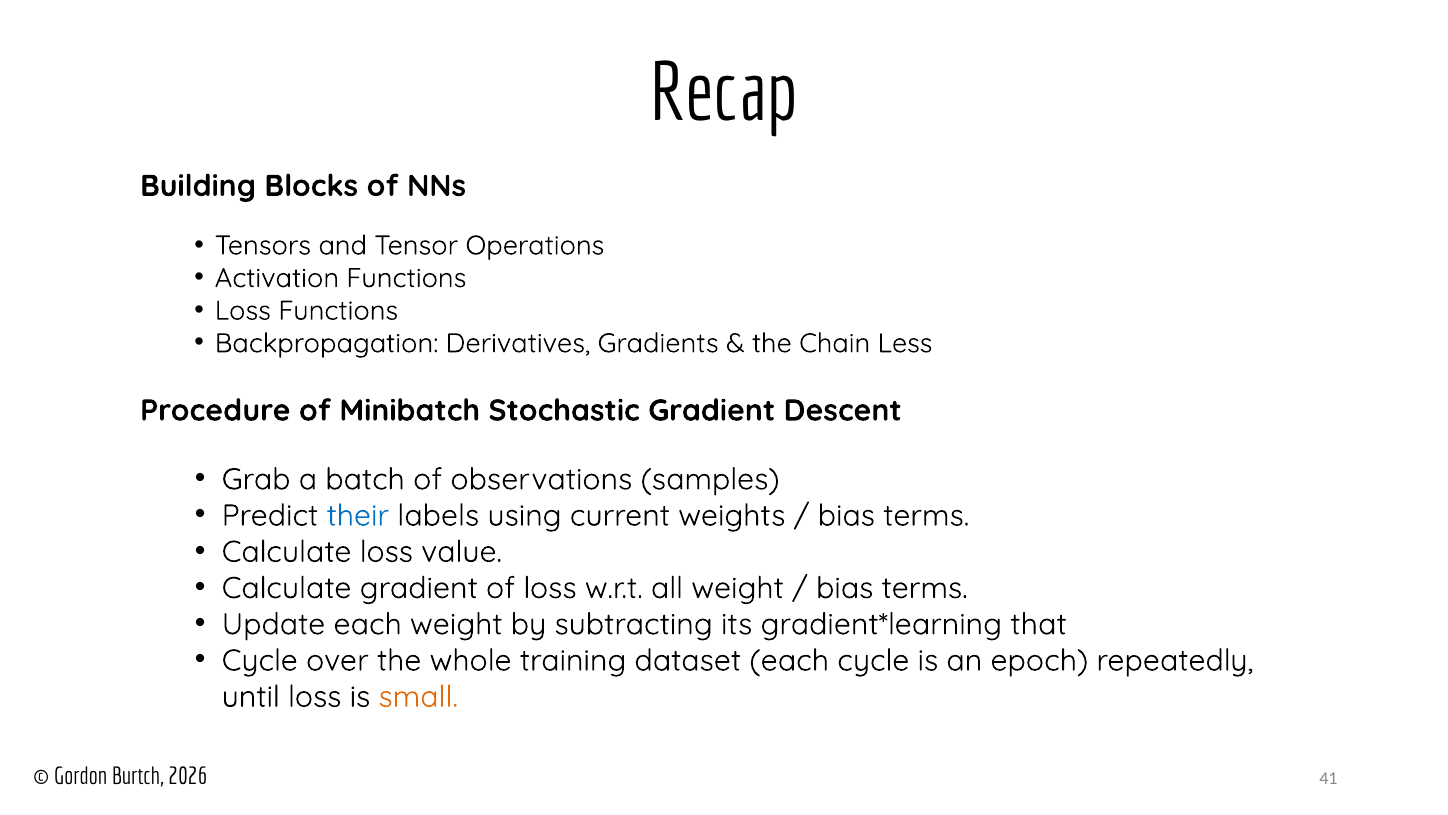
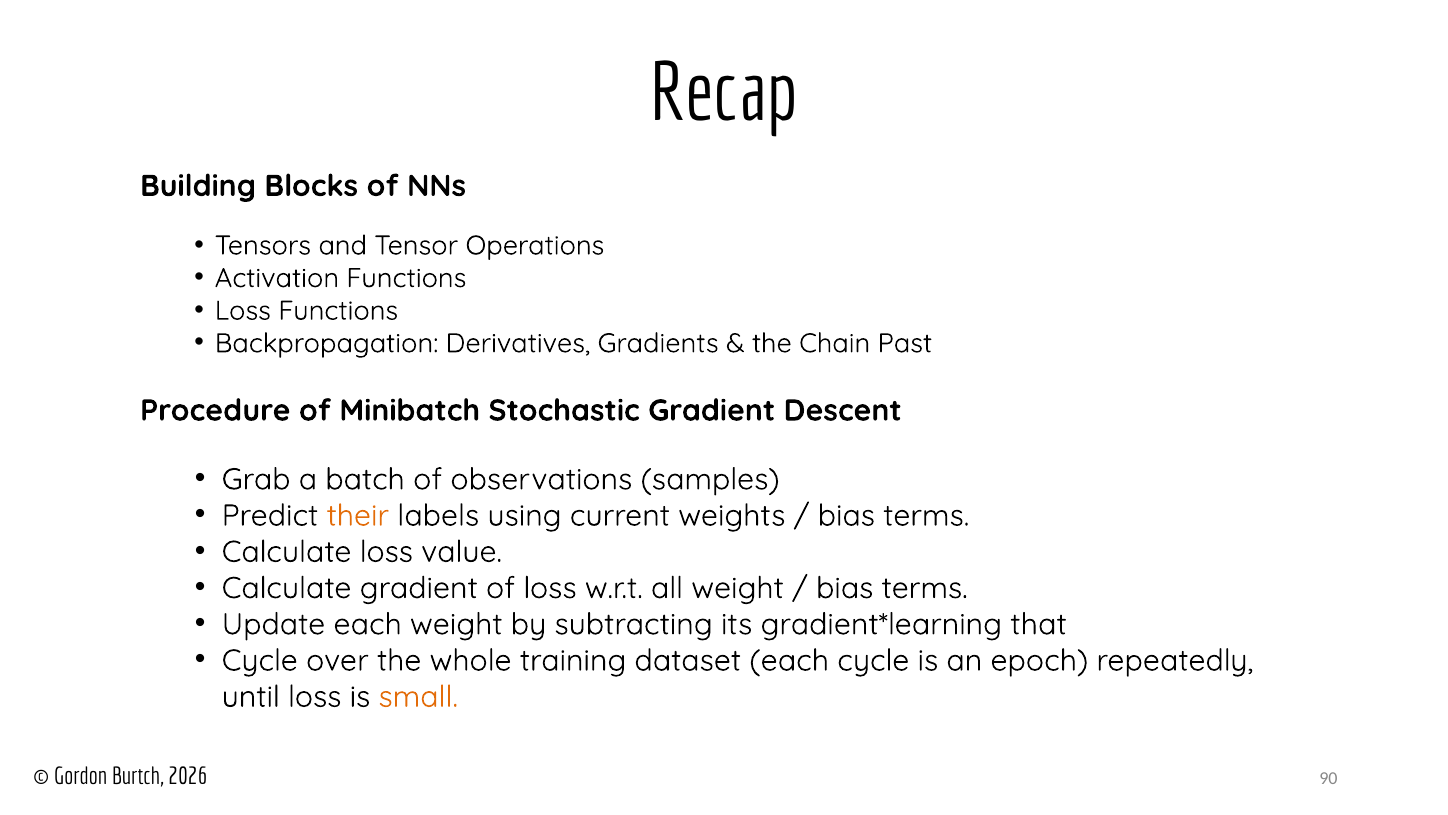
Less: Less -> Past
their colour: blue -> orange
41: 41 -> 90
